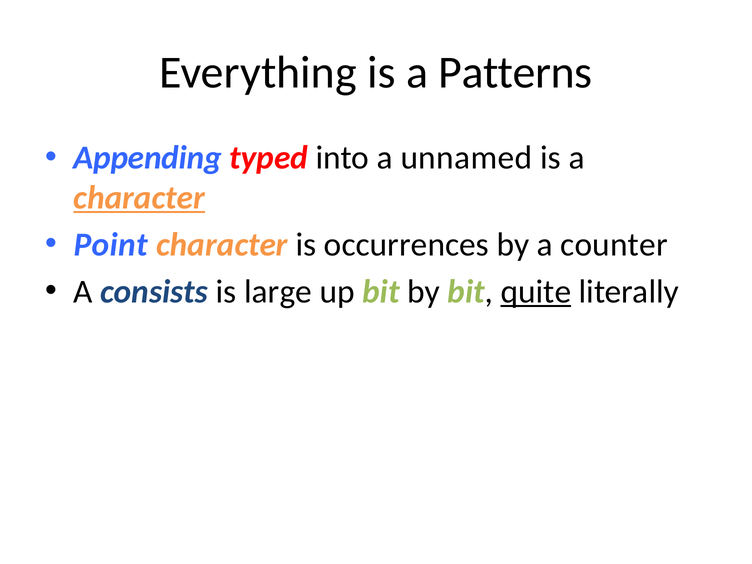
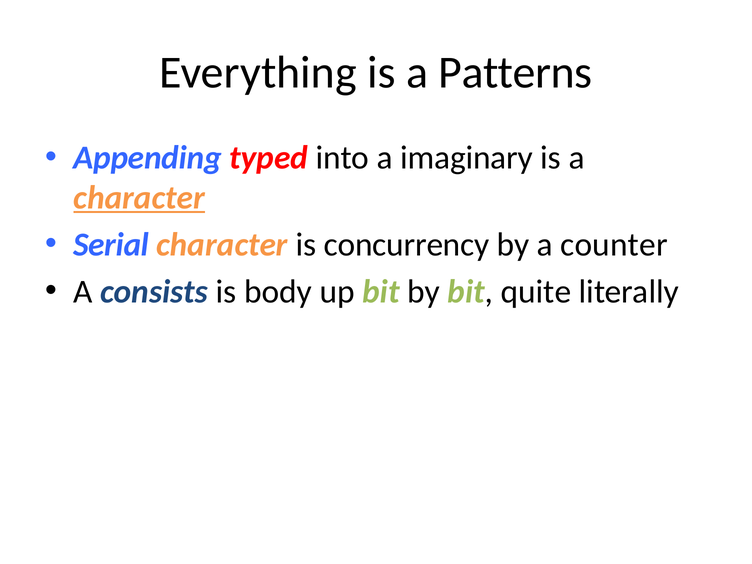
unnamed: unnamed -> imaginary
Point: Point -> Serial
occurrences: occurrences -> concurrency
large: large -> body
quite underline: present -> none
